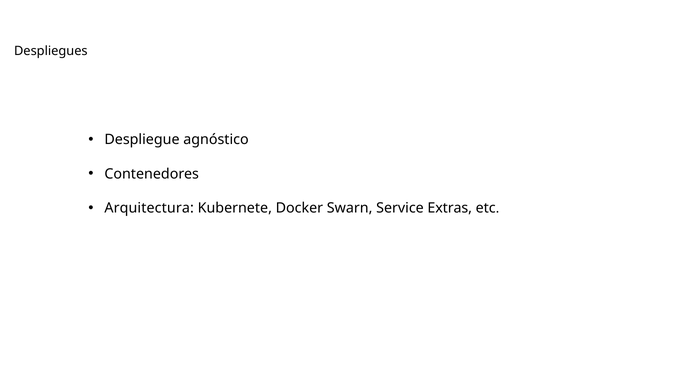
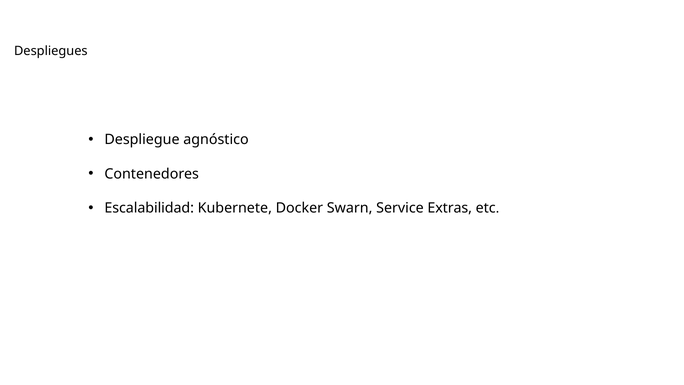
Arquitectura: Arquitectura -> Escalabilidad
